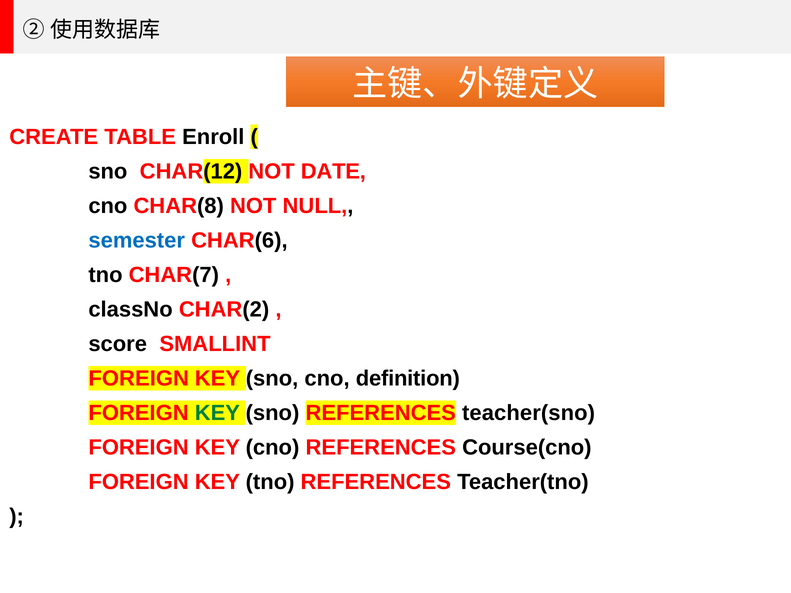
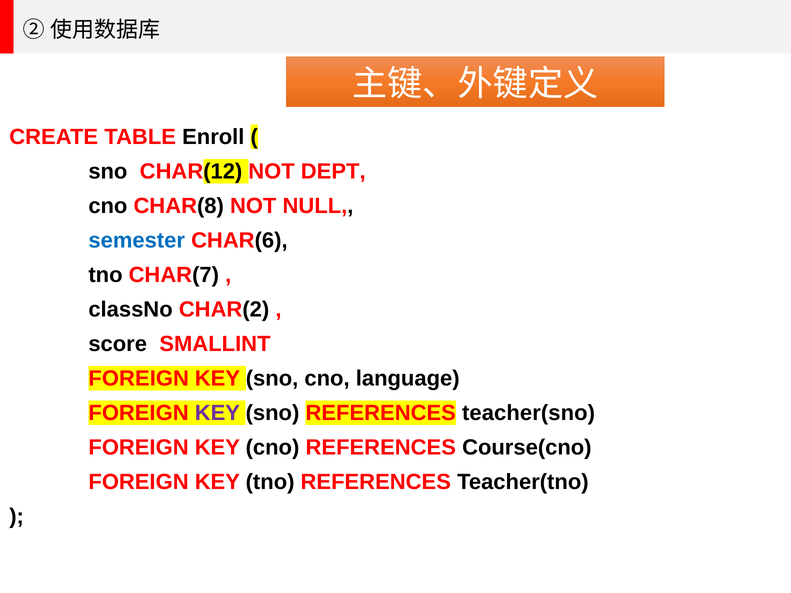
DATE: DATE -> DEPT
definition: definition -> language
KEY at (217, 413) colour: green -> purple
